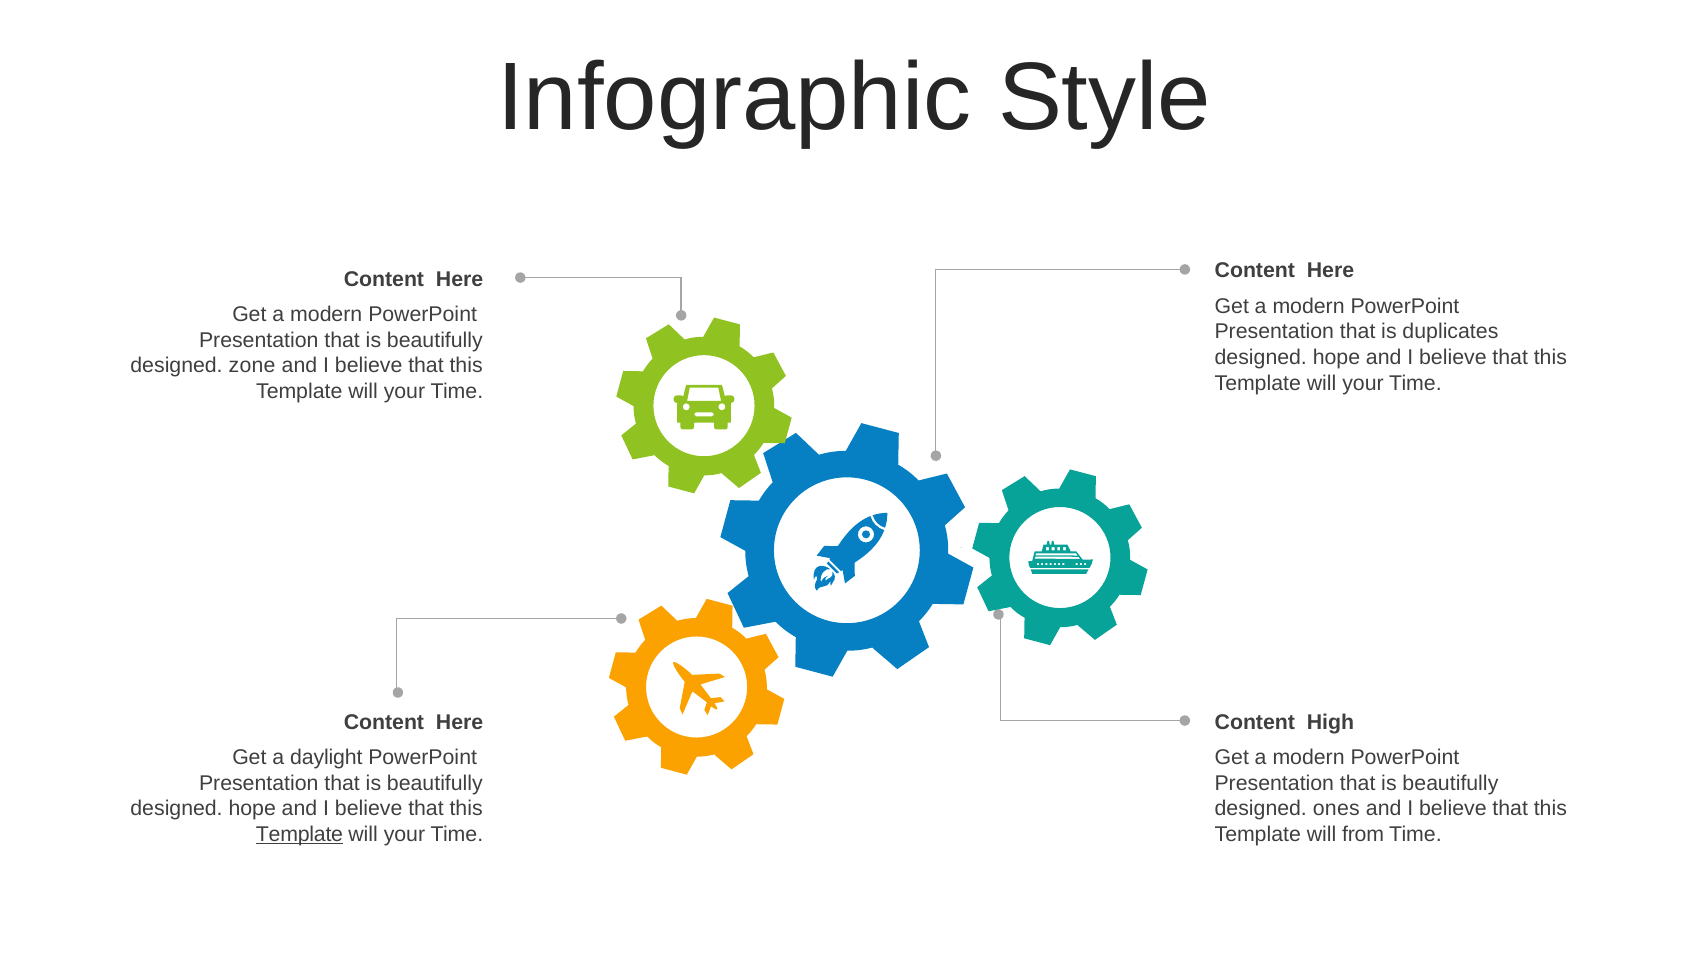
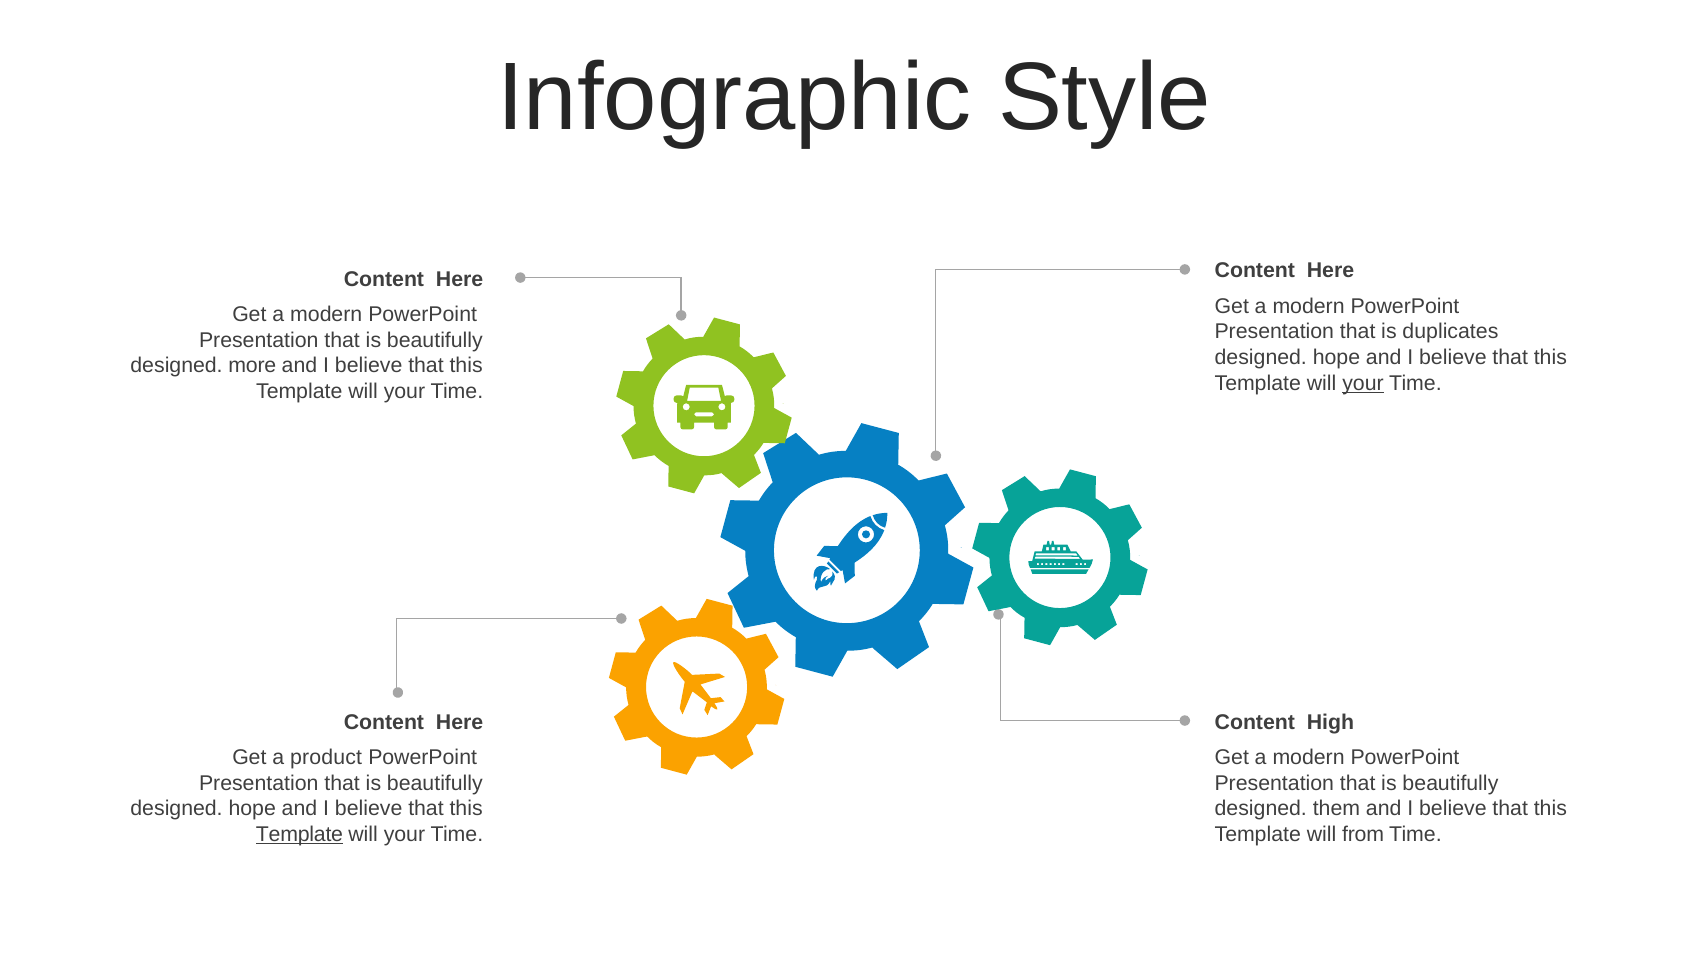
zone: zone -> more
your at (1363, 383) underline: none -> present
daylight: daylight -> product
ones: ones -> them
